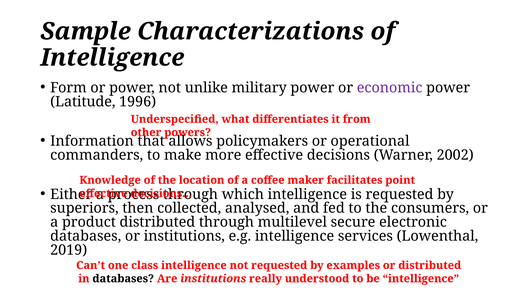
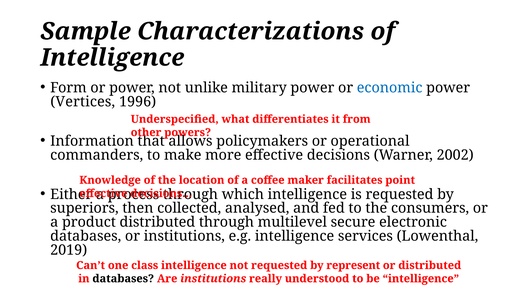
economic colour: purple -> blue
Latitude: Latitude -> Vertices
examples: examples -> represent
